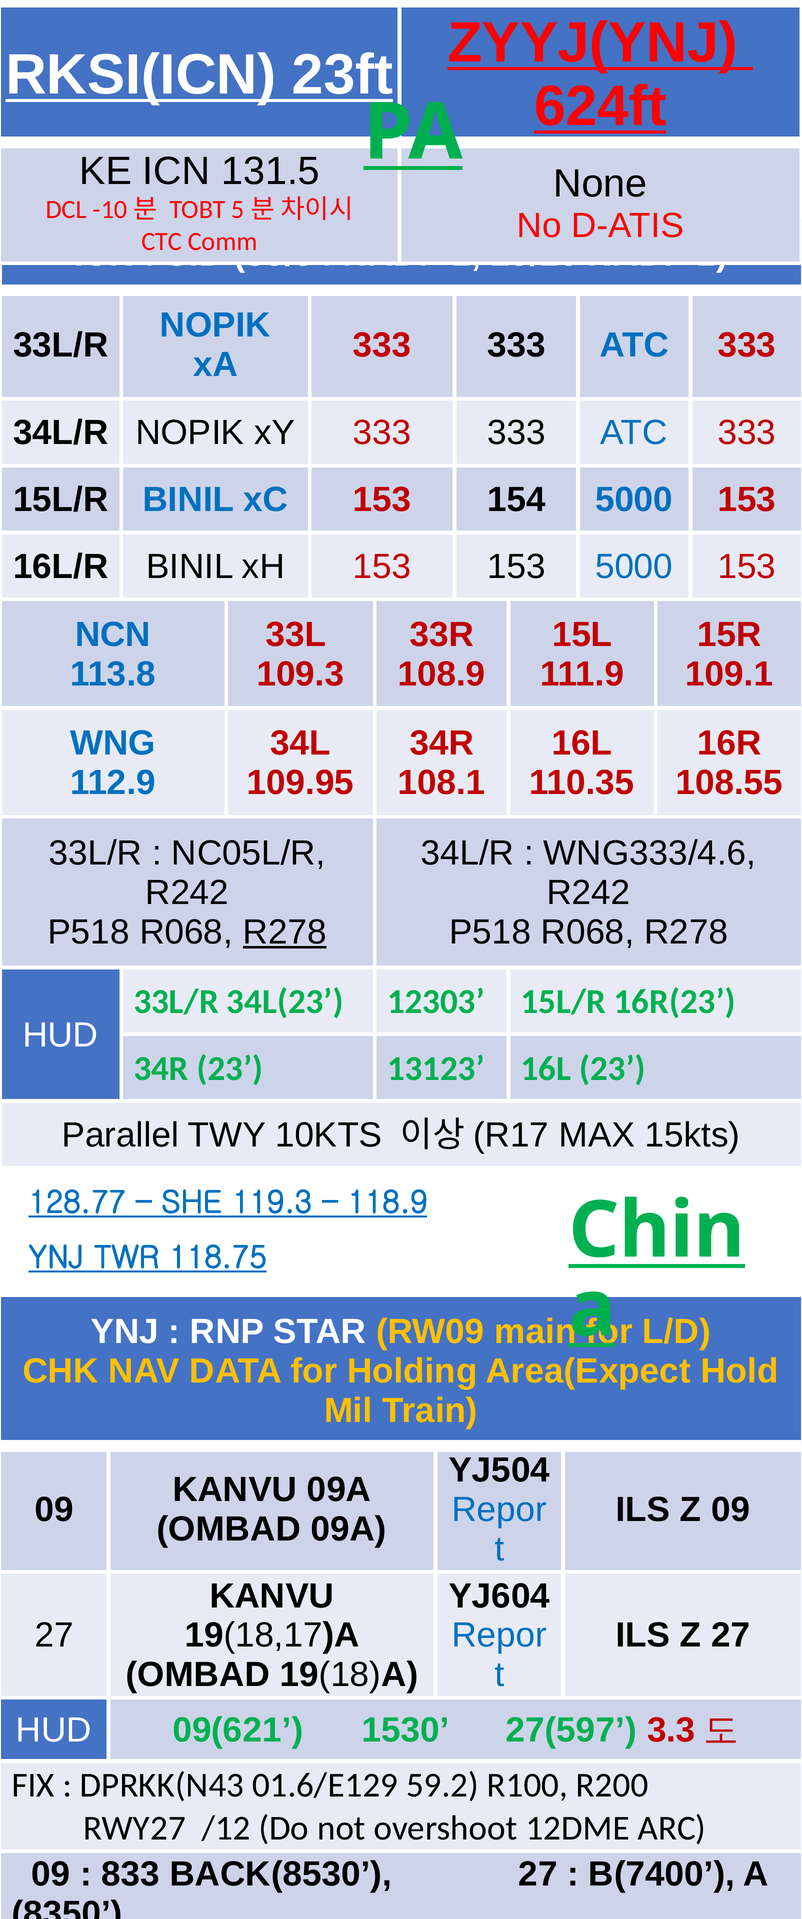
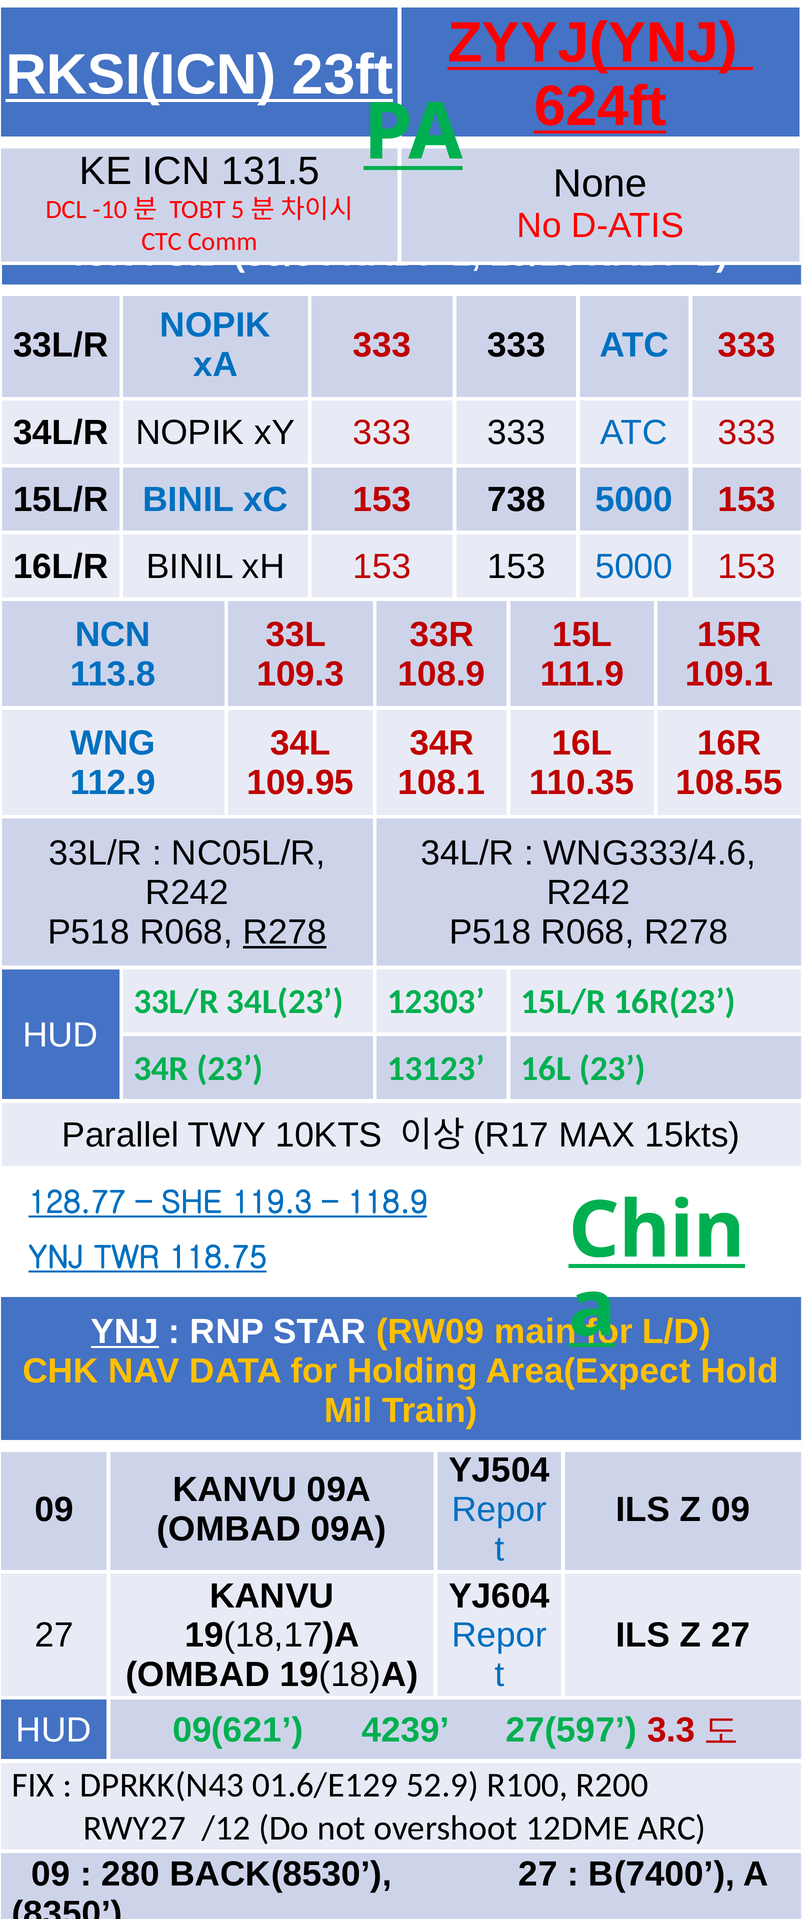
154: 154 -> 738
YNJ at (125, 1332) underline: none -> present
1530: 1530 -> 4239
59.2: 59.2 -> 52.9
833: 833 -> 280
